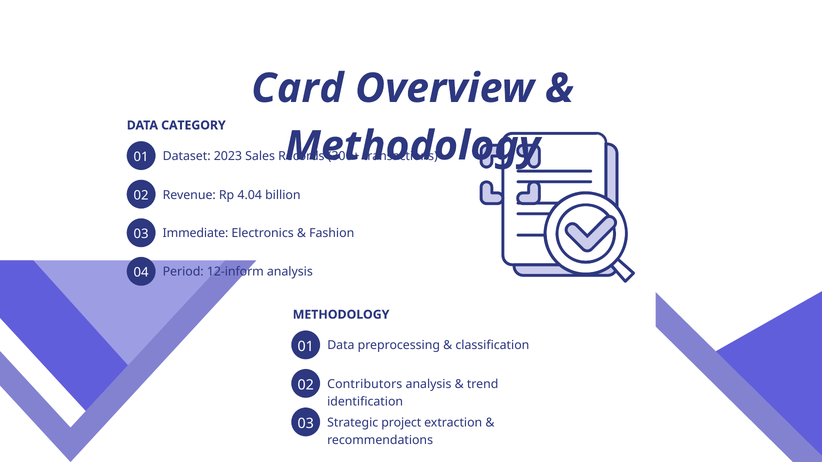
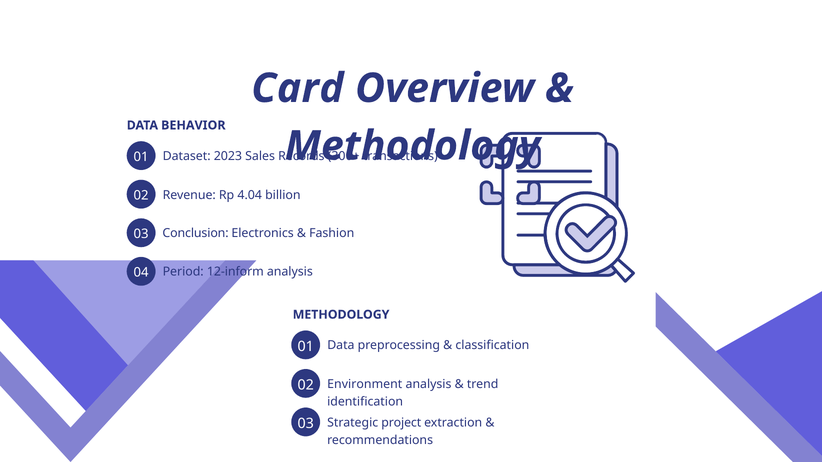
CATEGORY: CATEGORY -> BEHAVIOR
Immediate: Immediate -> Conclusion
Contributors: Contributors -> Environment
